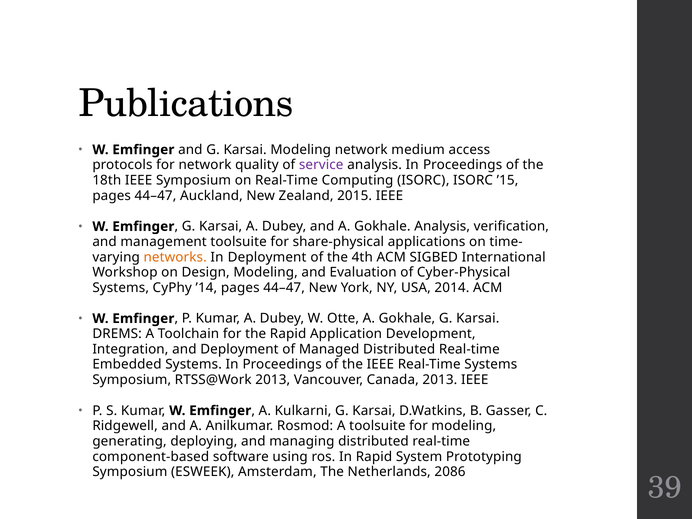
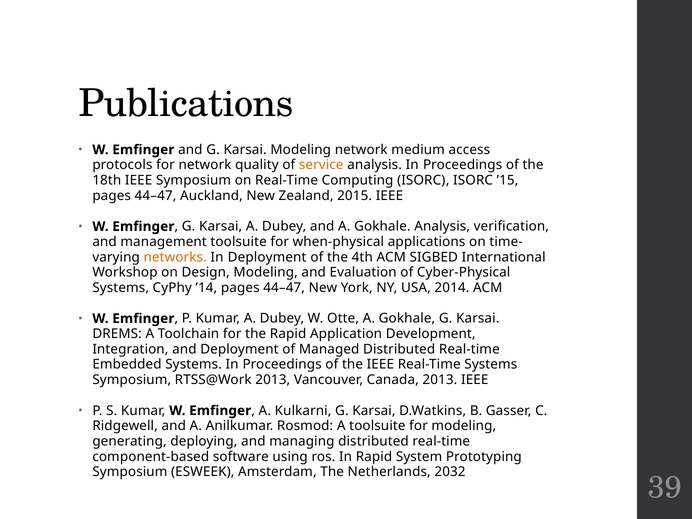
service colour: purple -> orange
share-physical: share-physical -> when-physical
2086: 2086 -> 2032
